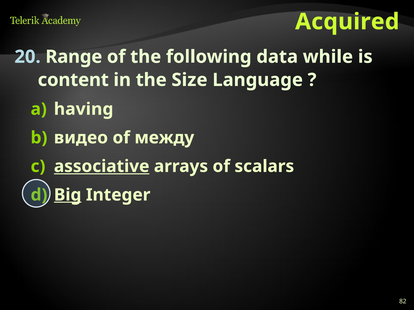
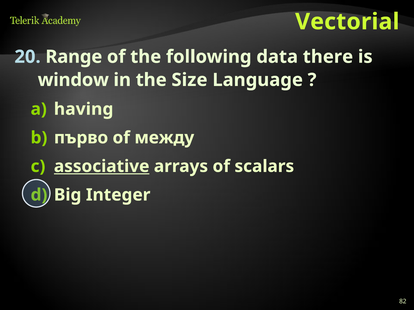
Acquired: Acquired -> Vectorial
while: while -> there
content: content -> window
видео: видео -> първо
Big underline: present -> none
